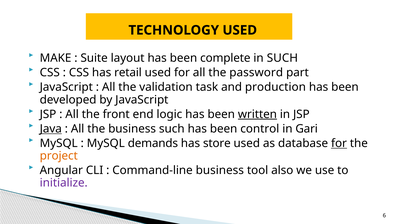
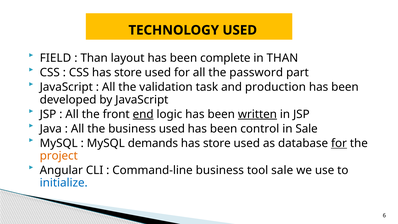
MAKE: MAKE -> FIELD
Suite at (94, 58): Suite -> Than
in SUCH: SUCH -> THAN
CSS has retail: retail -> store
end underline: none -> present
Java underline: present -> none
business such: such -> used
in Gari: Gari -> Sale
tool also: also -> sale
initialize colour: purple -> blue
